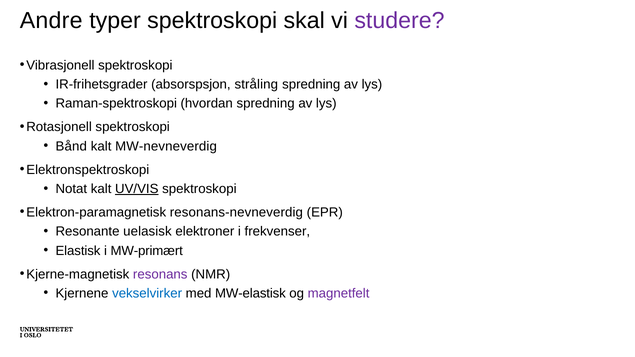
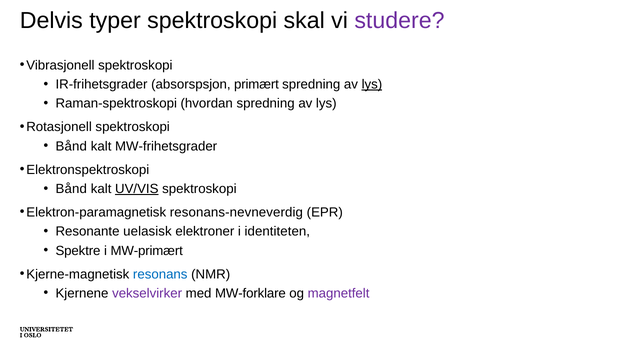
Andre: Andre -> Delvis
stråling: stråling -> primært
lys at (372, 84) underline: none -> present
MW-nevneverdig: MW-nevneverdig -> MW-frihetsgrader
Notat at (71, 189): Notat -> Bånd
frekvenser: frekvenser -> identiteten
Elastisk: Elastisk -> Spektre
resonans colour: purple -> blue
vekselvirker colour: blue -> purple
MW-elastisk: MW-elastisk -> MW-forklare
